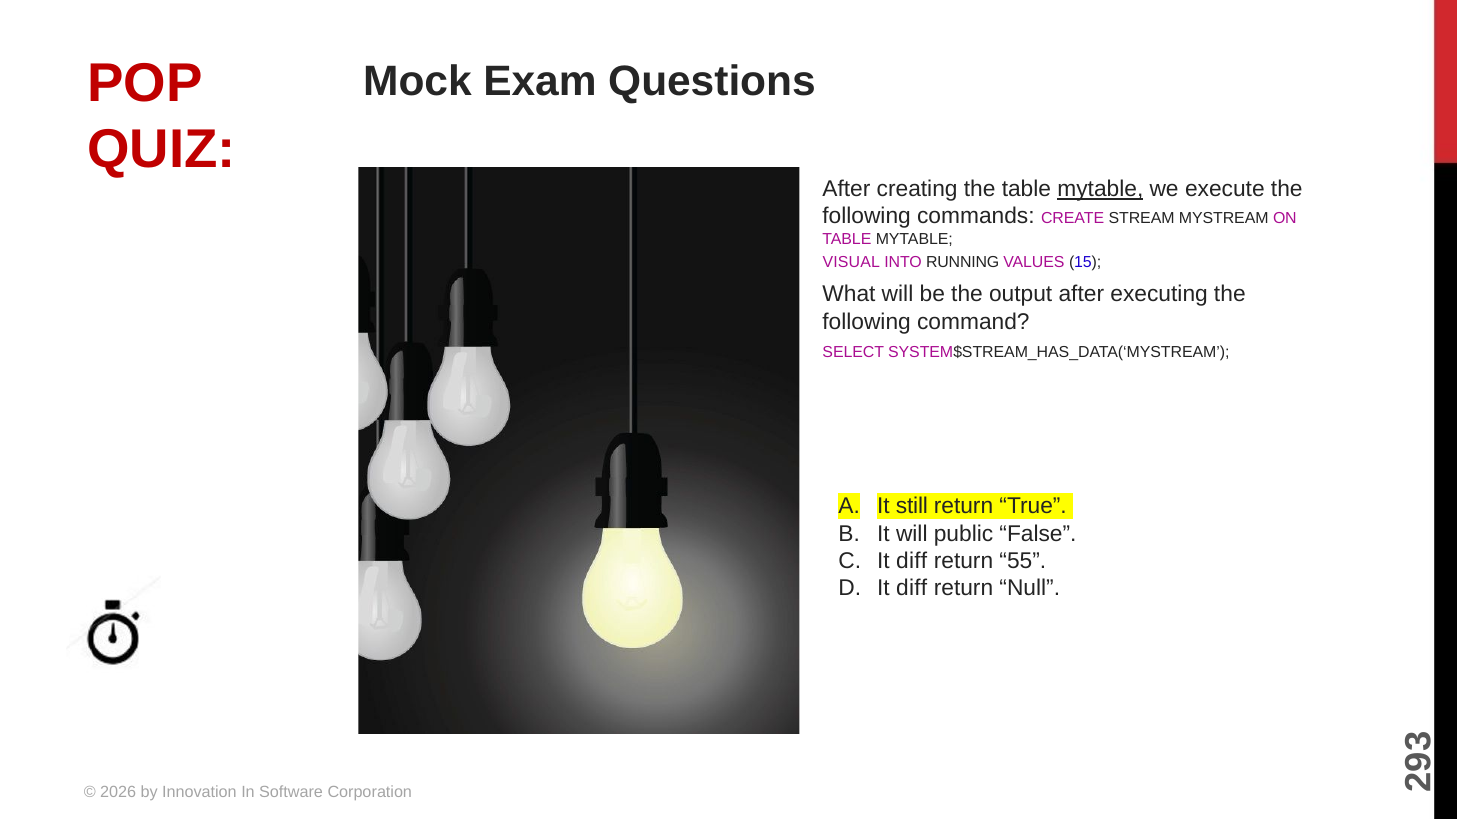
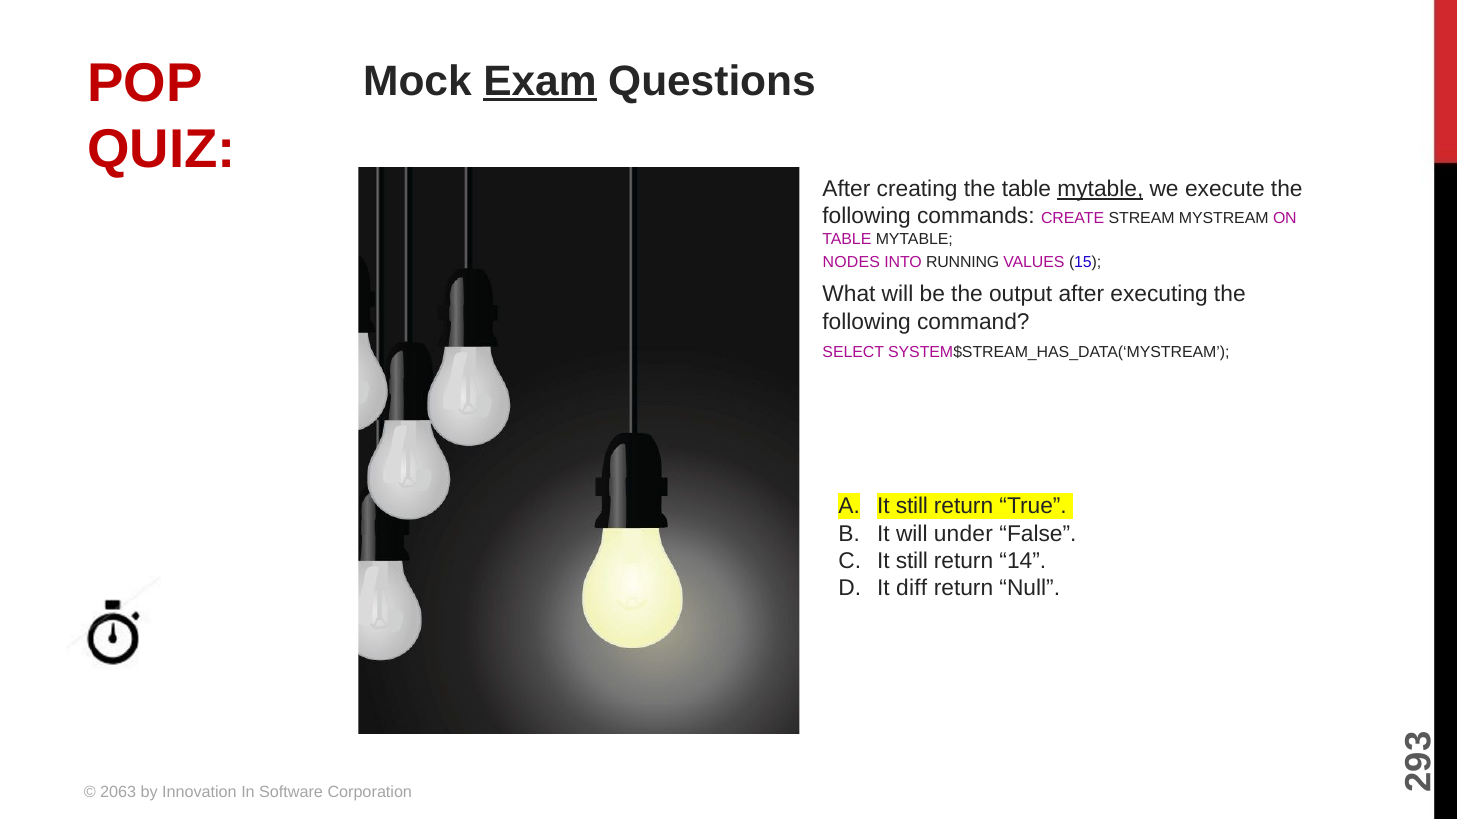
Exam underline: none -> present
VISUAL: VISUAL -> NODES
public: public -> under
diff at (912, 561): diff -> still
55: 55 -> 14
2026: 2026 -> 2063
